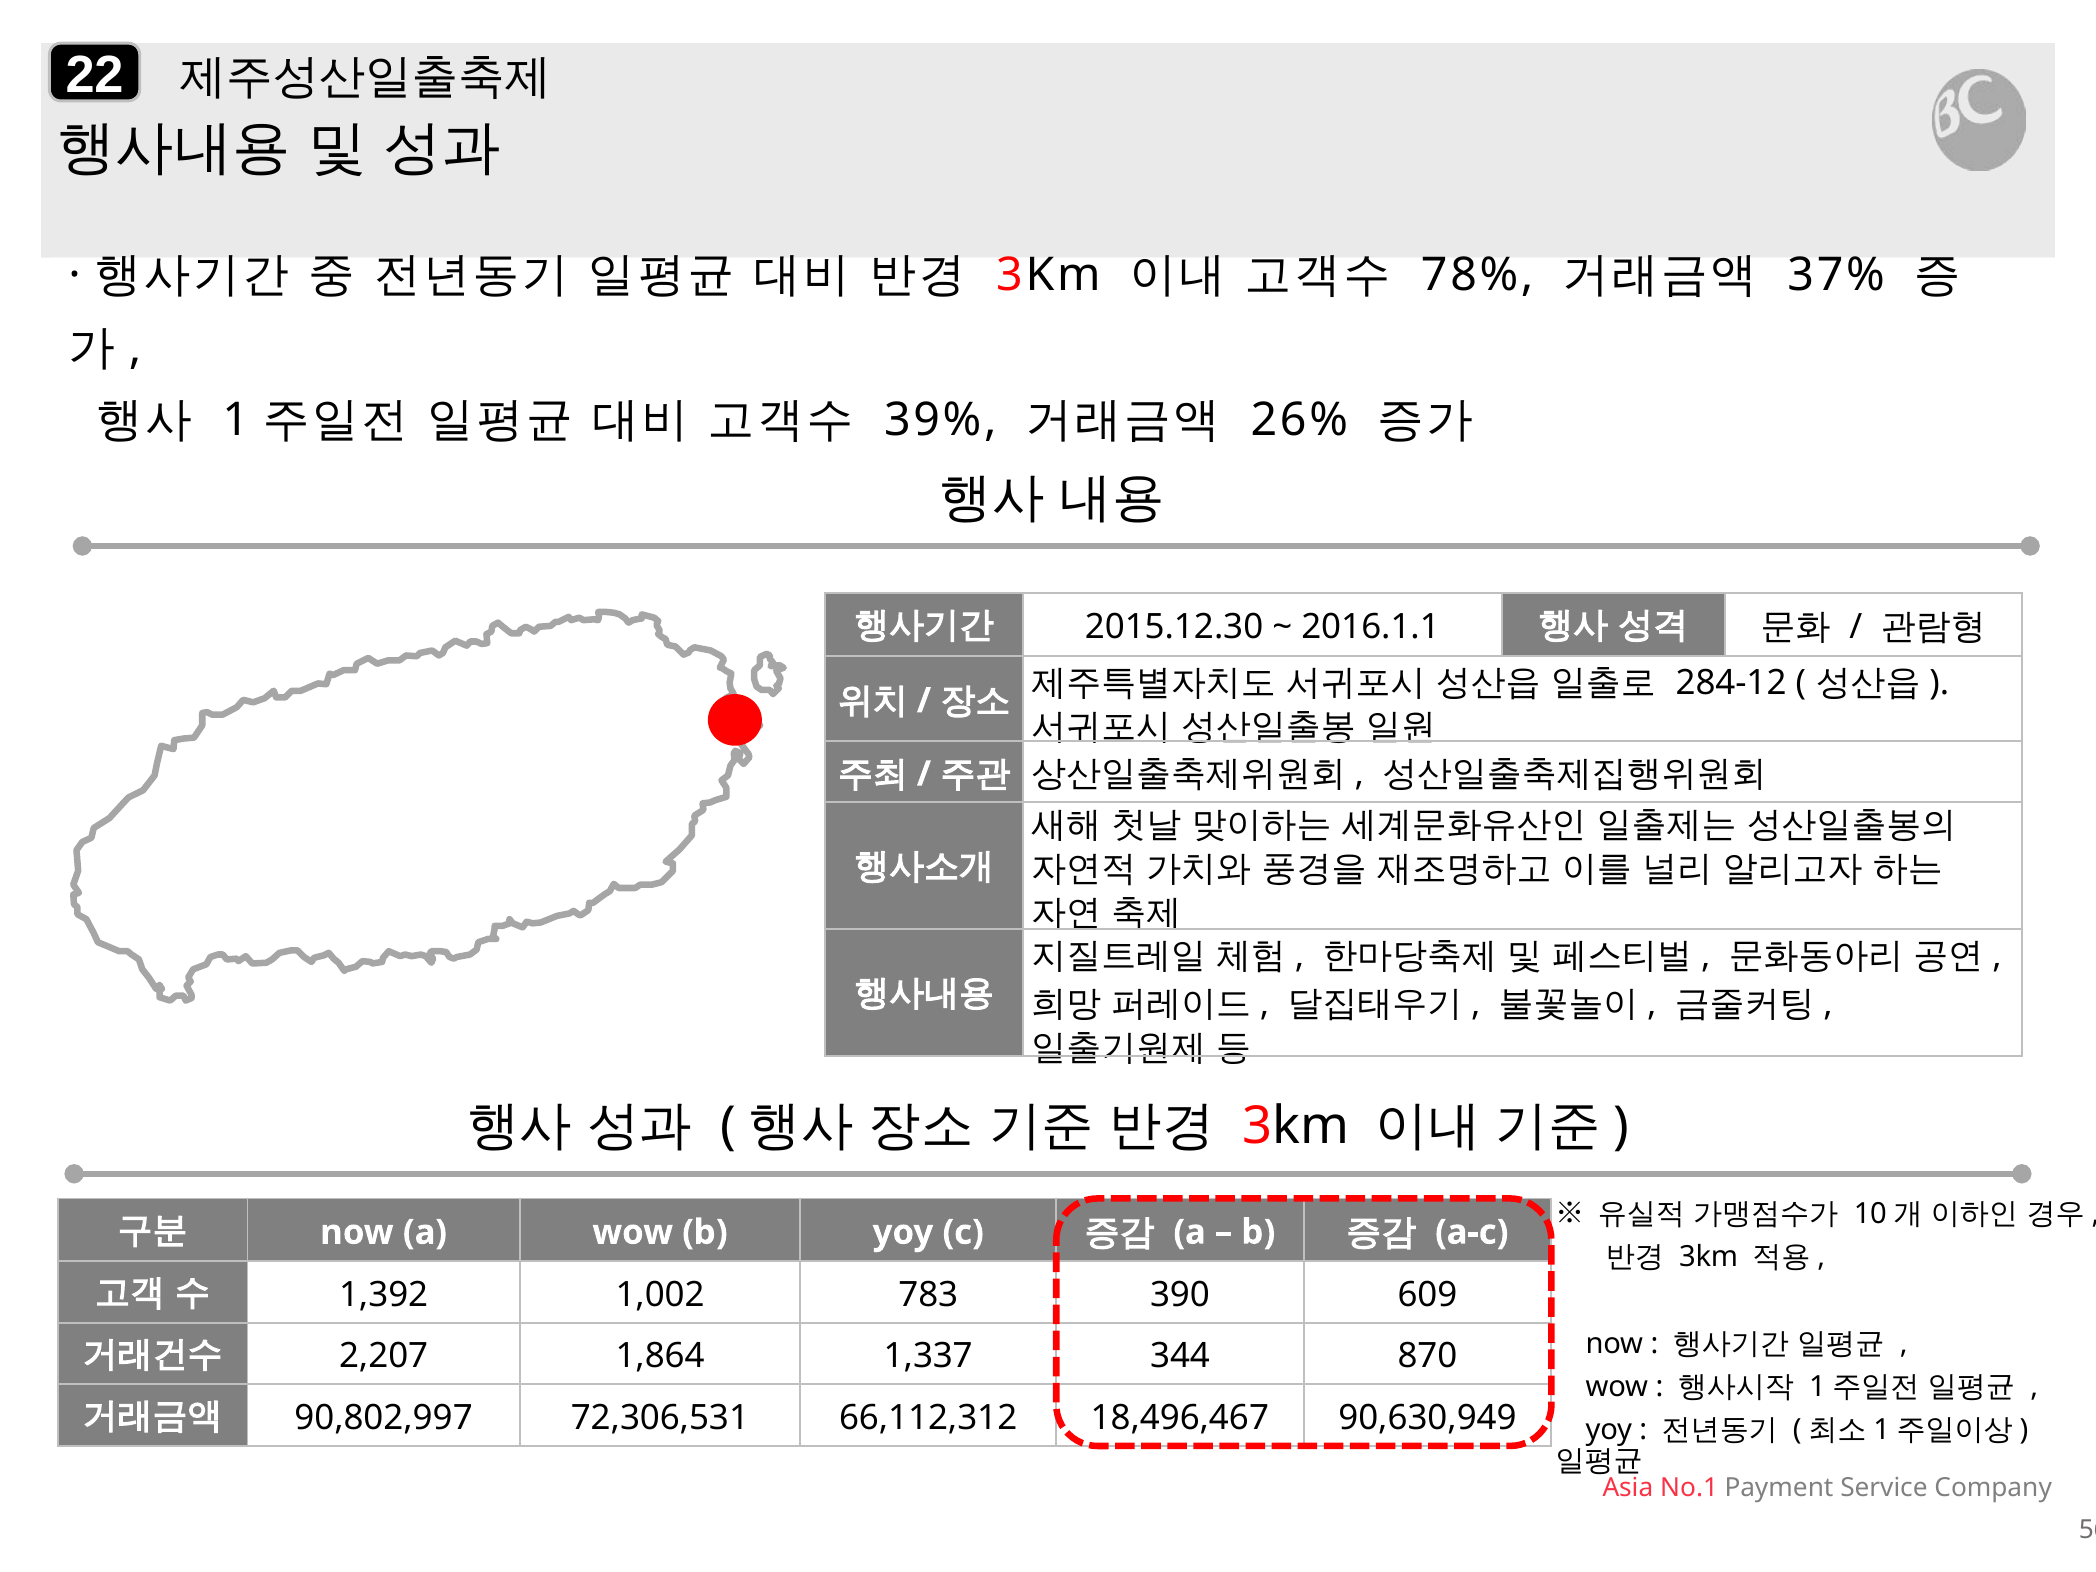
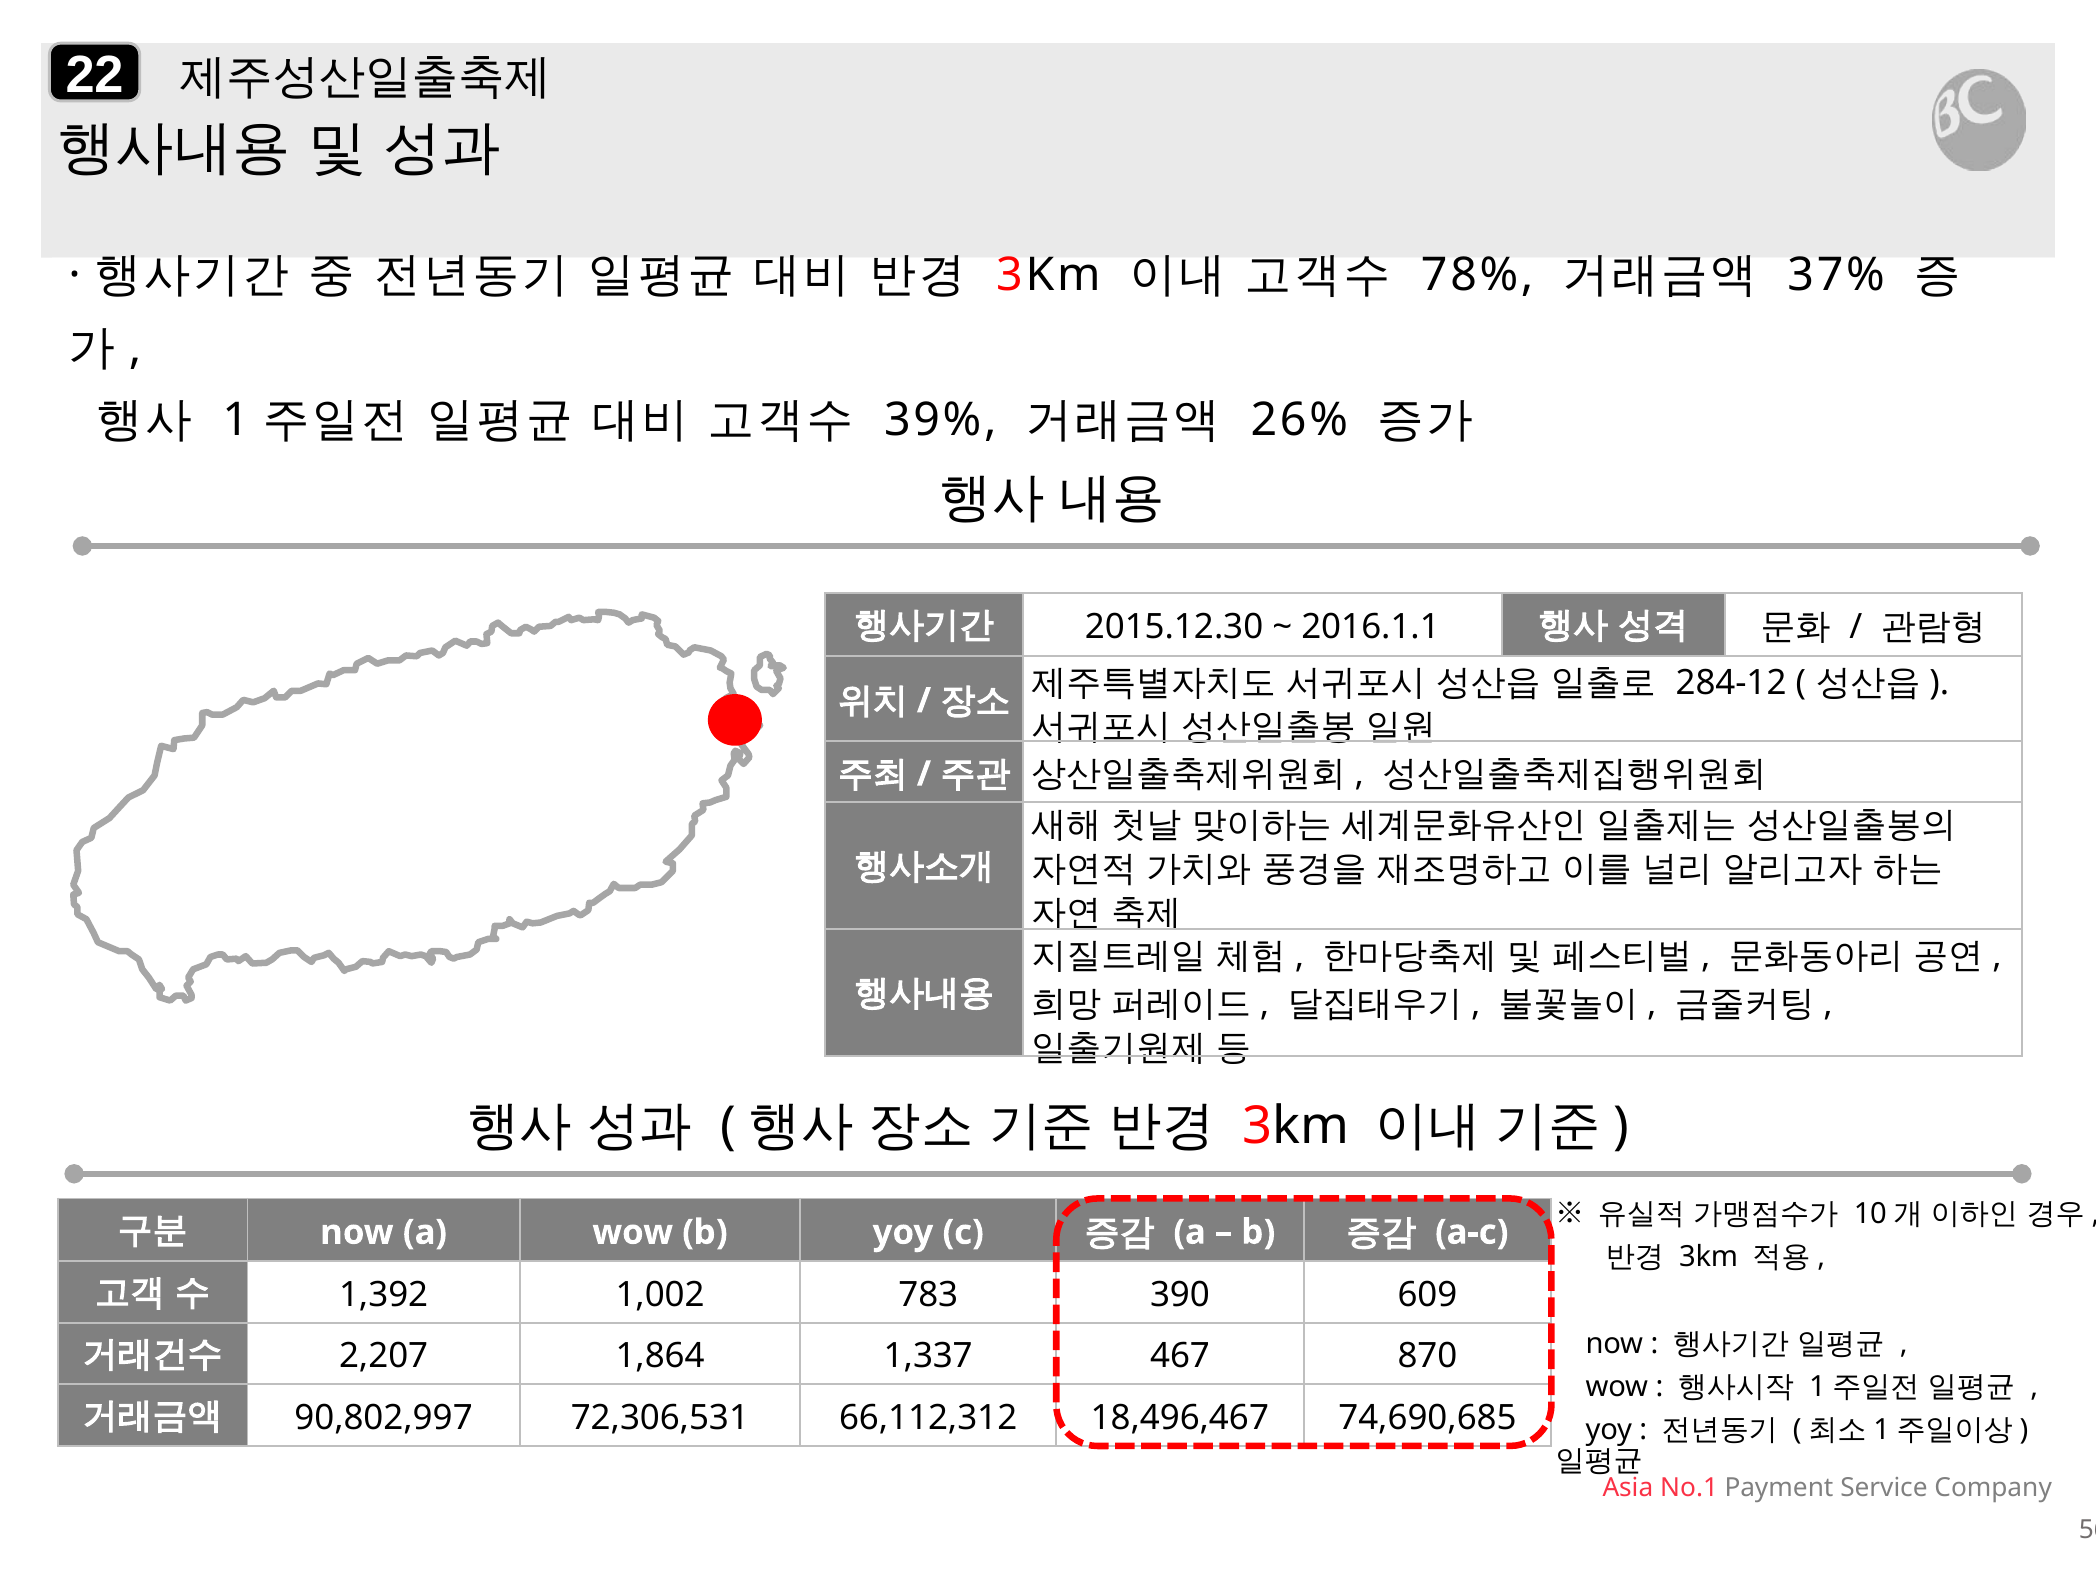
344: 344 -> 467
90,630,949: 90,630,949 -> 74,690,685
